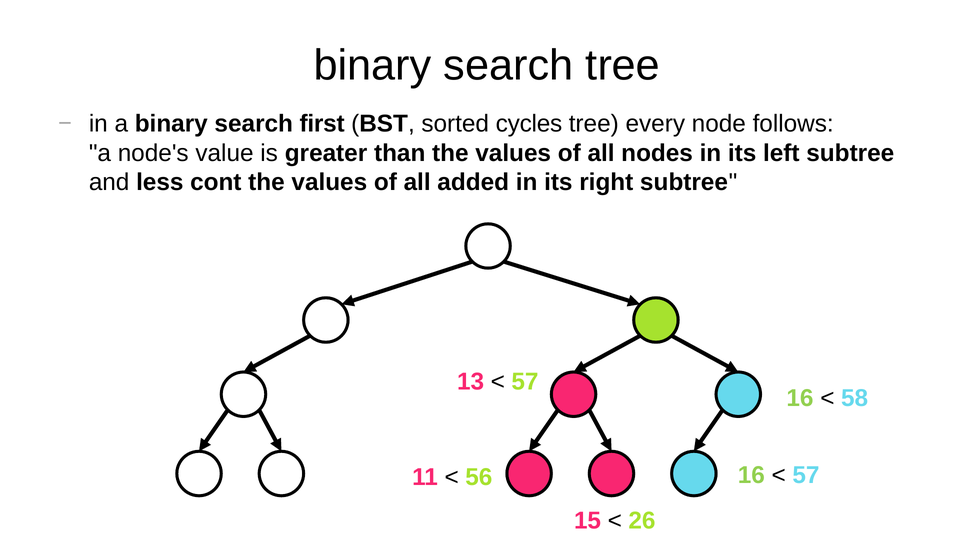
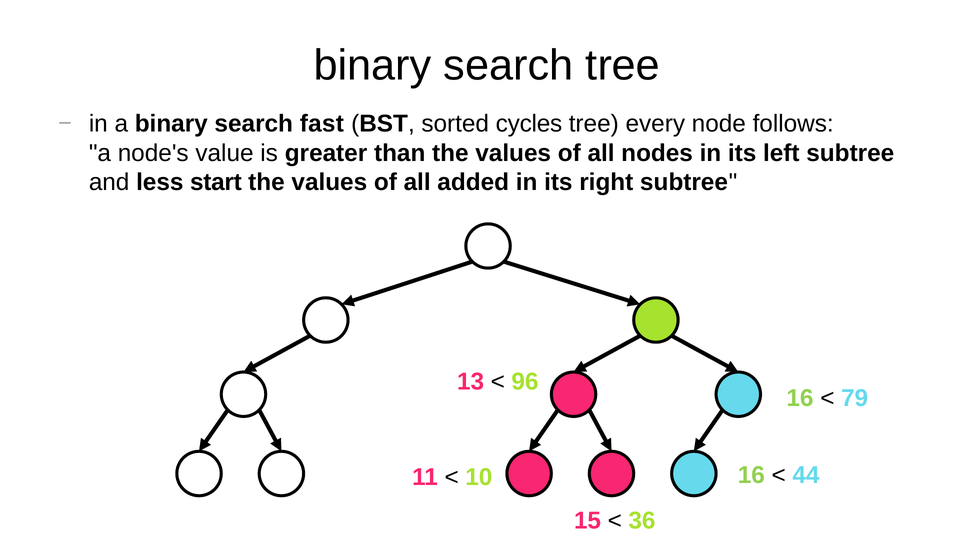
first: first -> fast
cont: cont -> start
57 at (525, 382): 57 -> 96
58: 58 -> 79
57 at (806, 475): 57 -> 44
56: 56 -> 10
26: 26 -> 36
